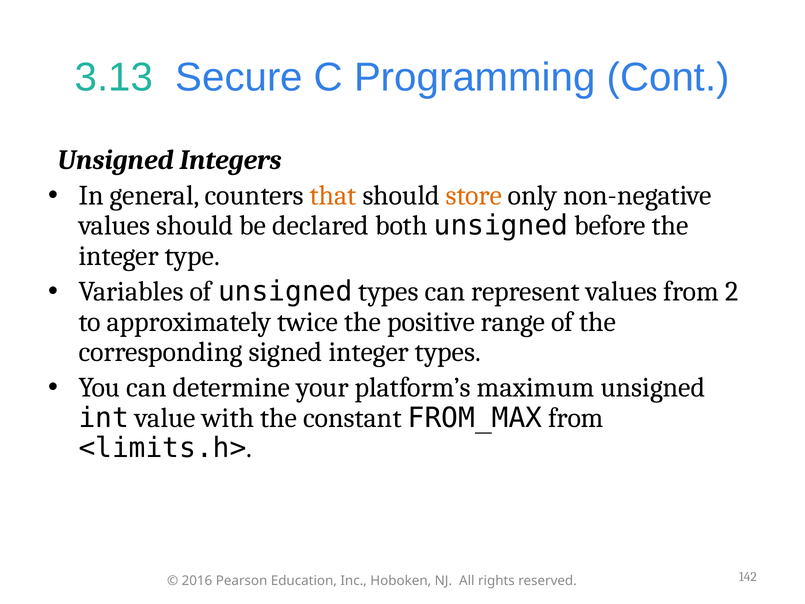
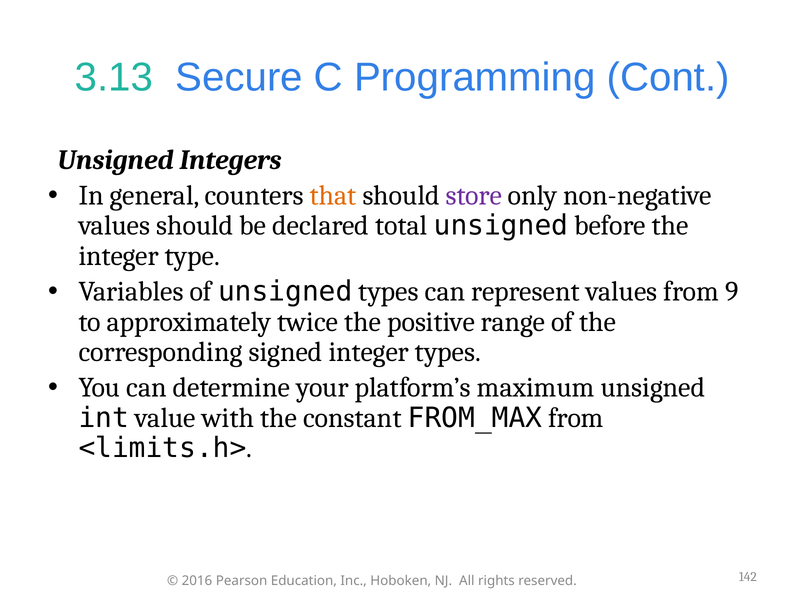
store colour: orange -> purple
both: both -> total
2: 2 -> 9
